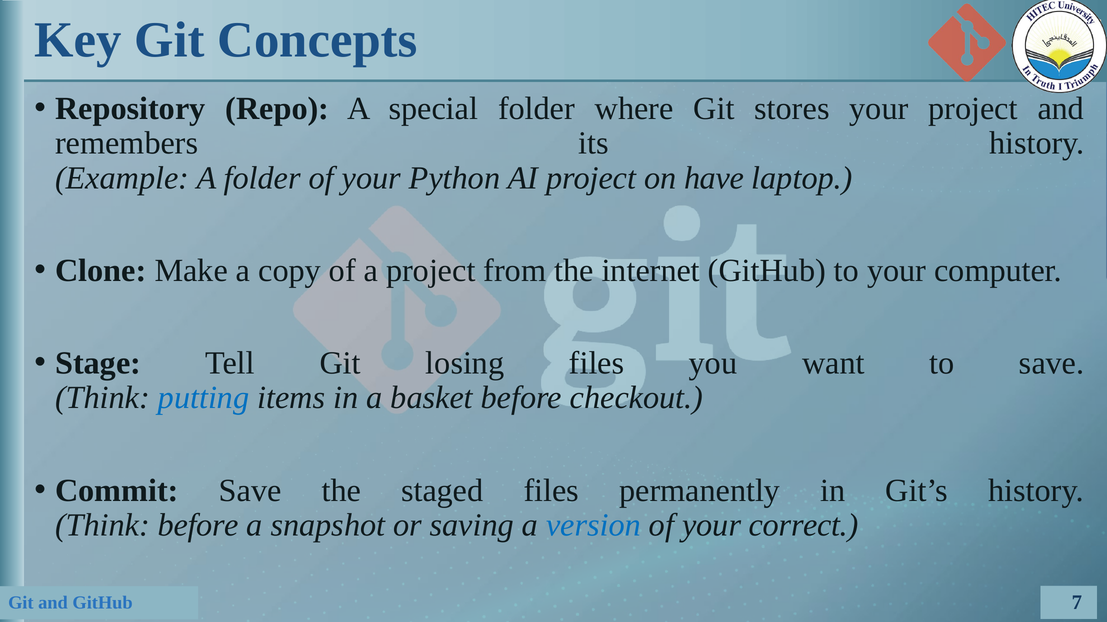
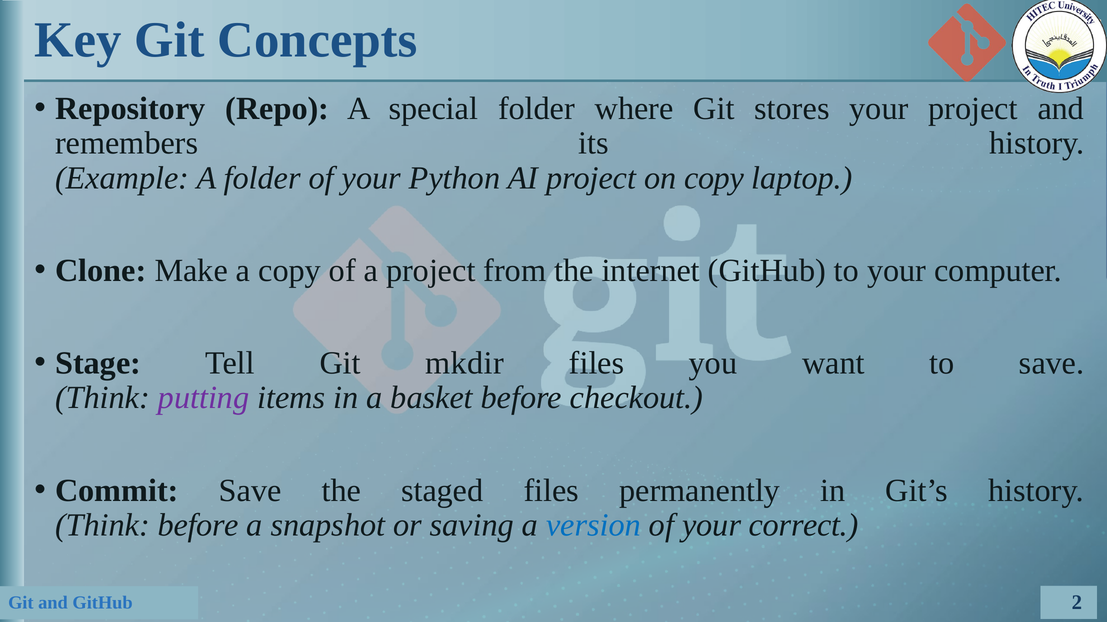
on have: have -> copy
losing: losing -> mkdir
putting colour: blue -> purple
7: 7 -> 2
